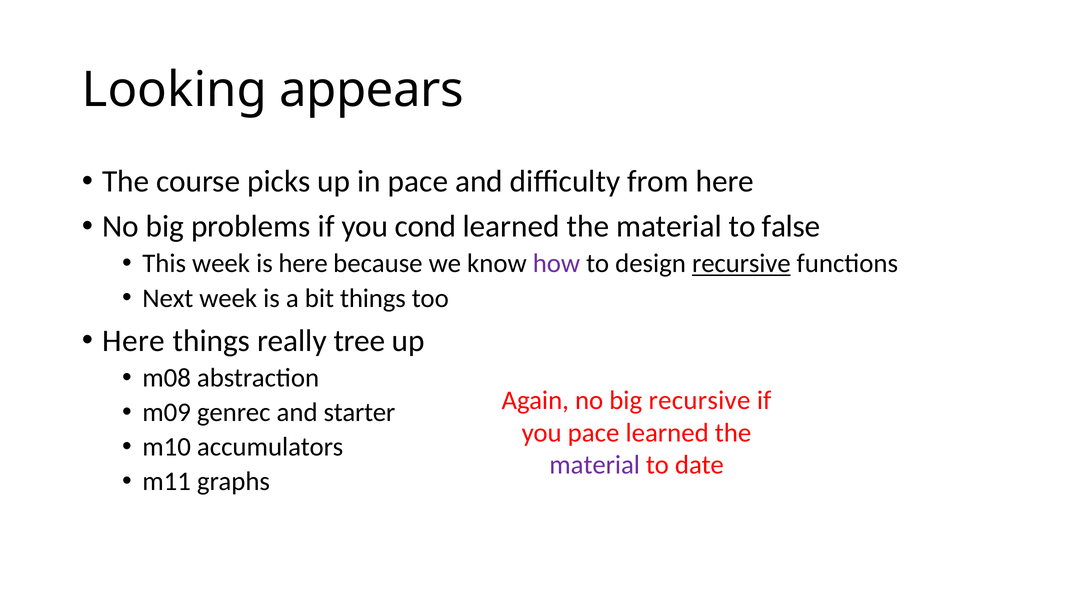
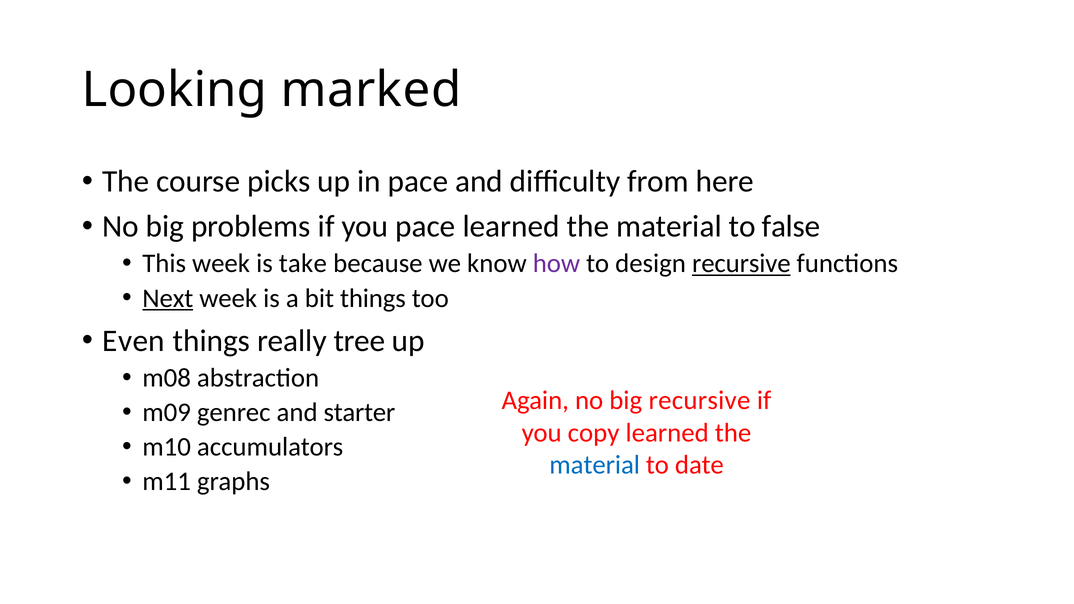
appears: appears -> marked
you cond: cond -> pace
is here: here -> take
Next underline: none -> present
Here at (134, 341): Here -> Even
you pace: pace -> copy
material at (595, 465) colour: purple -> blue
